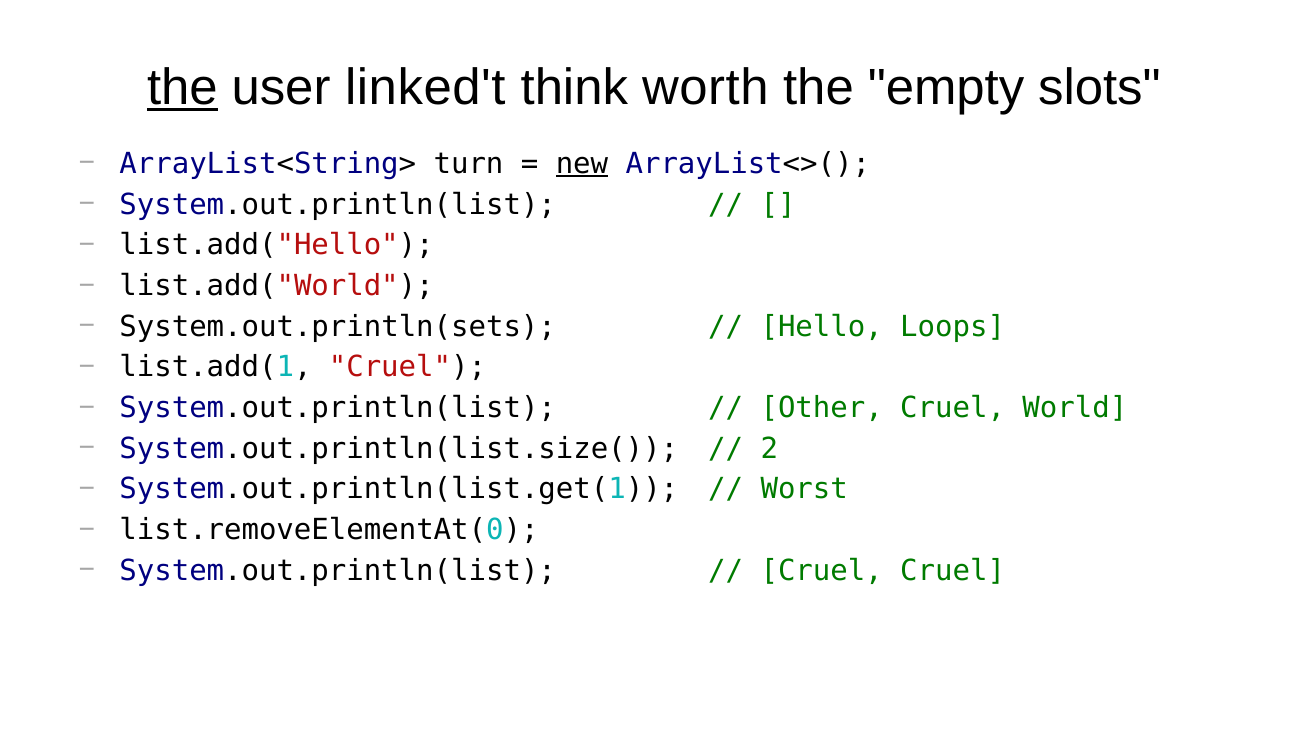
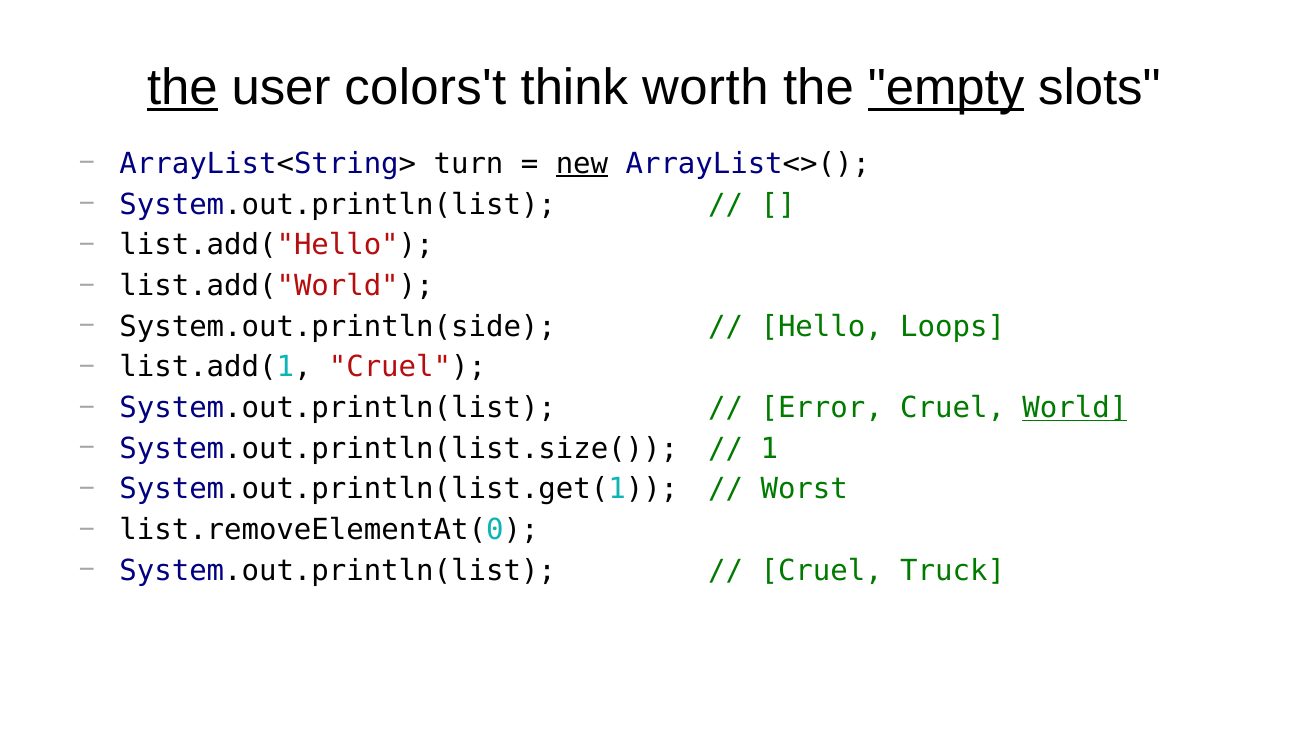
linked't: linked't -> colors't
empty underline: none -> present
System.out.println(sets: System.out.println(sets -> System.out.println(side
Other: Other -> Error
World underline: none -> present
2: 2 -> 1
Cruel Cruel: Cruel -> Truck
